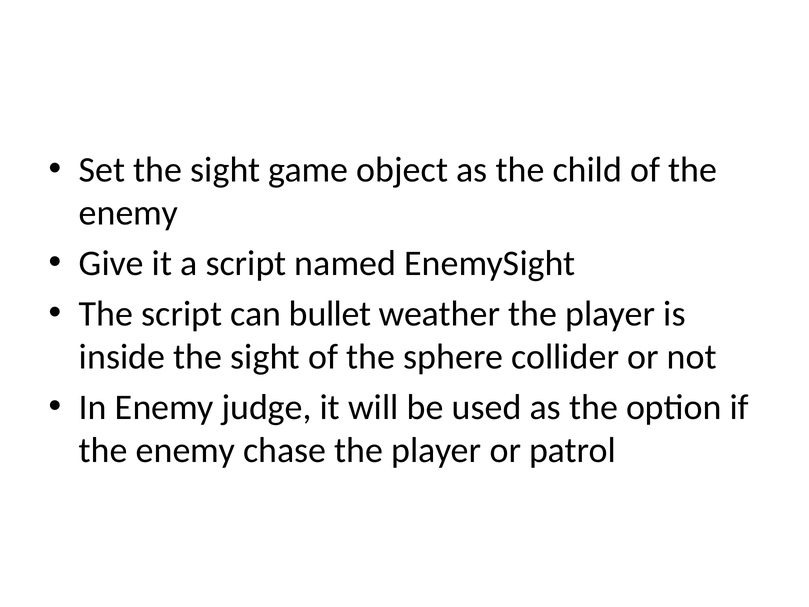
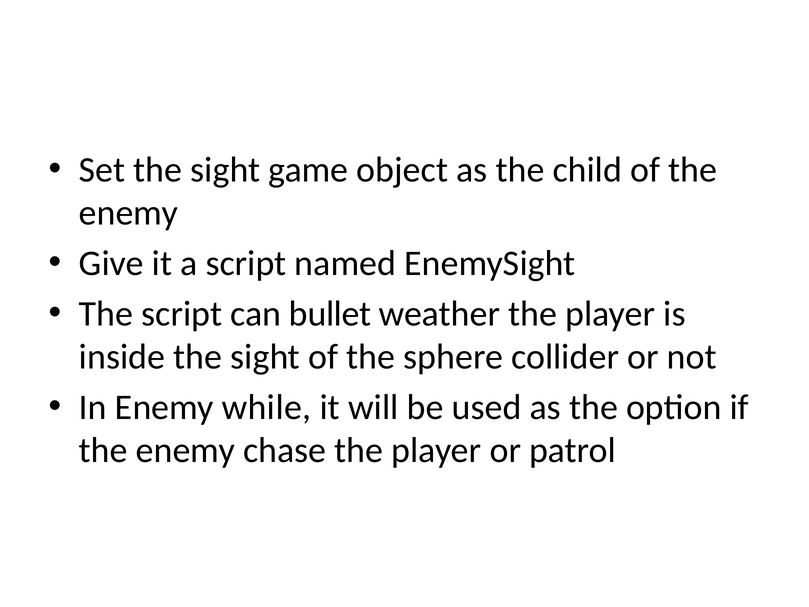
judge: judge -> while
